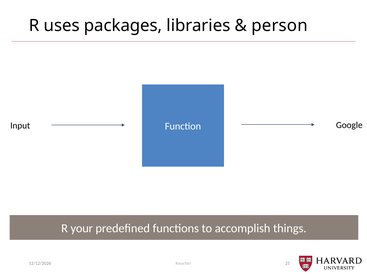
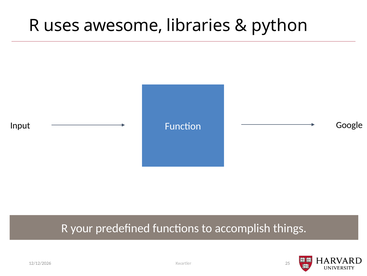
packages: packages -> awesome
person: person -> python
